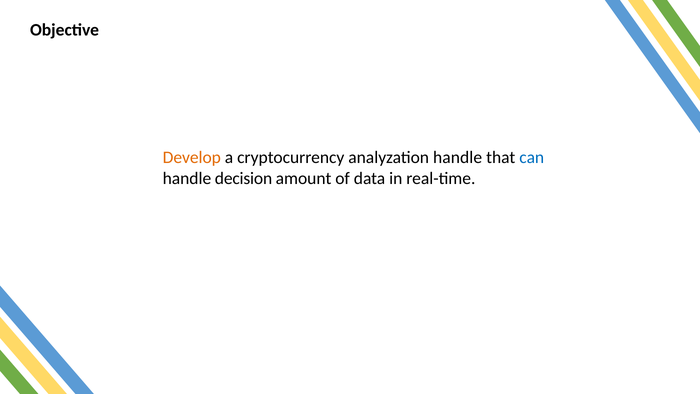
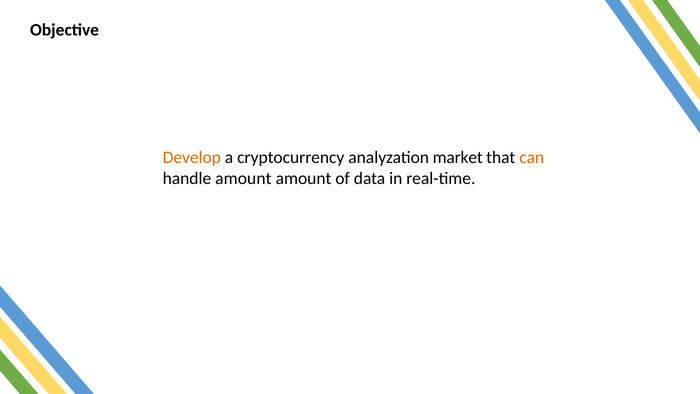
analyzation handle: handle -> market
can colour: blue -> orange
handle decision: decision -> amount
